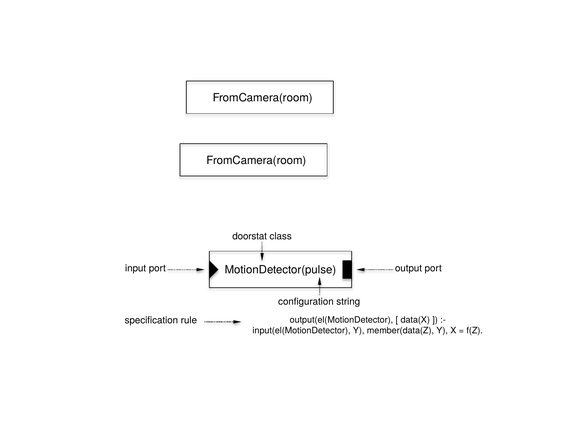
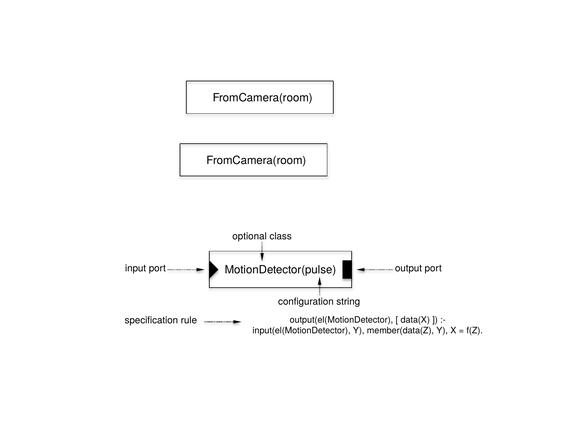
doorstat: doorstat -> optional
